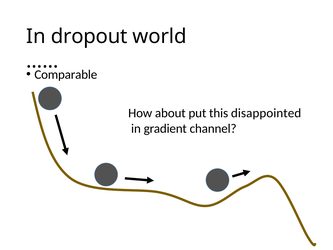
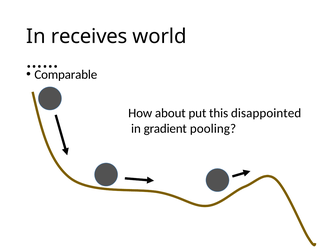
dropout: dropout -> receives
channel: channel -> pooling
